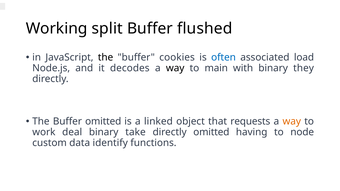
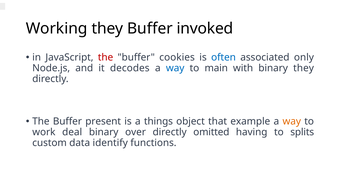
Working split: split -> they
flushed: flushed -> invoked
the at (106, 57) colour: black -> red
load: load -> only
way at (175, 68) colour: black -> blue
Buffer omitted: omitted -> present
linked: linked -> things
requests: requests -> example
take: take -> over
node: node -> splits
